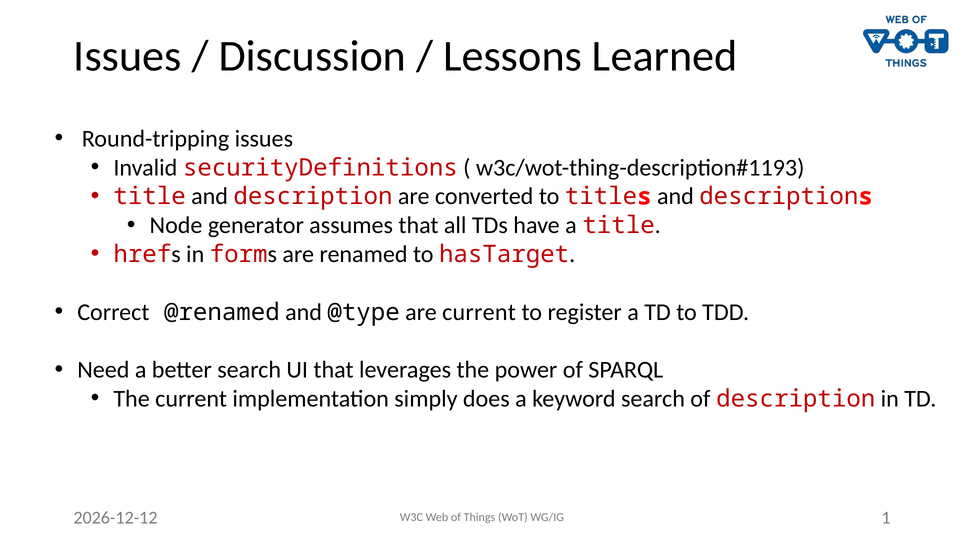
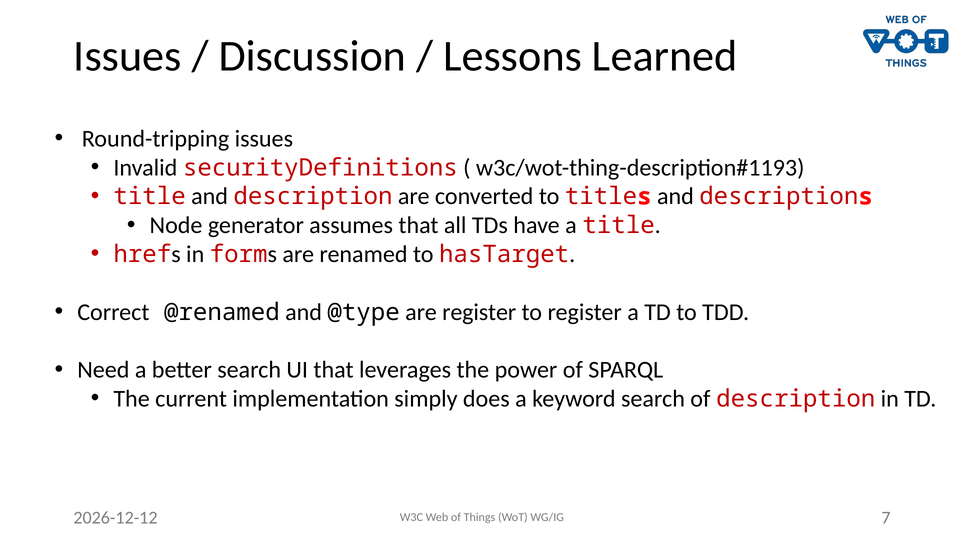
are current: current -> register
1: 1 -> 7
